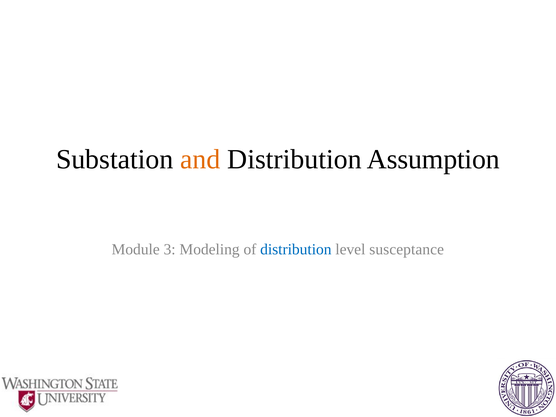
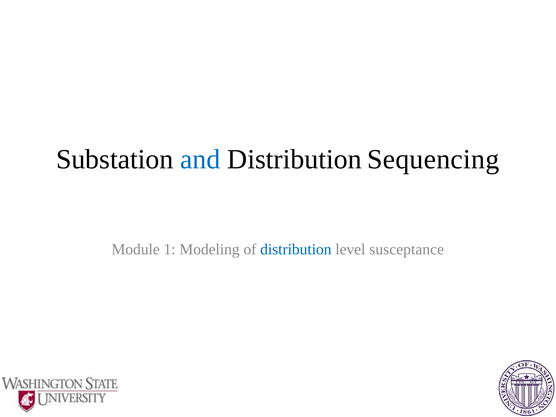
and colour: orange -> blue
Assumption: Assumption -> Sequencing
Module 3: 3 -> 1
